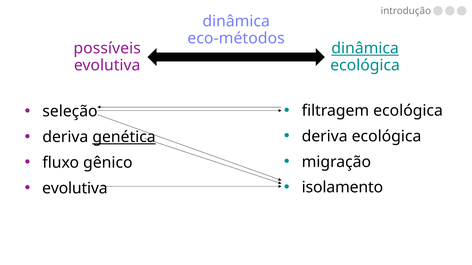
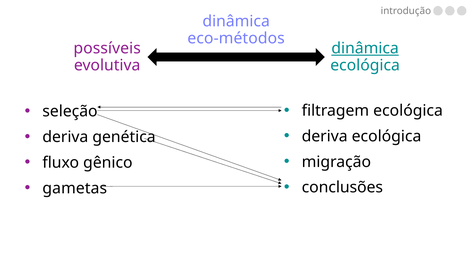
genética underline: present -> none
isolamento: isolamento -> conclusões
evolutiva at (75, 189): evolutiva -> gametas
